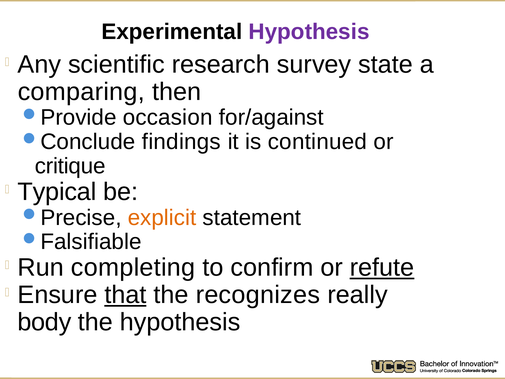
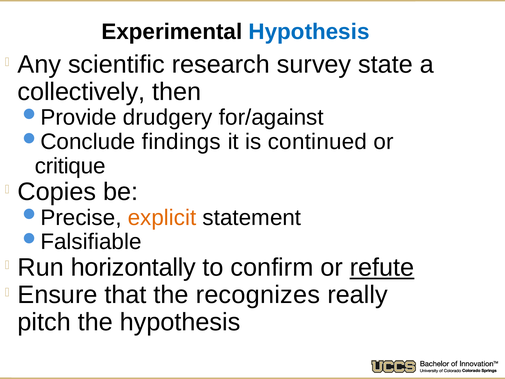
Hypothesis at (309, 32) colour: purple -> blue
comparing: comparing -> collectively
occasion: occasion -> drudgery
Typical: Typical -> Copies
completing: completing -> horizontally
that underline: present -> none
body: body -> pitch
